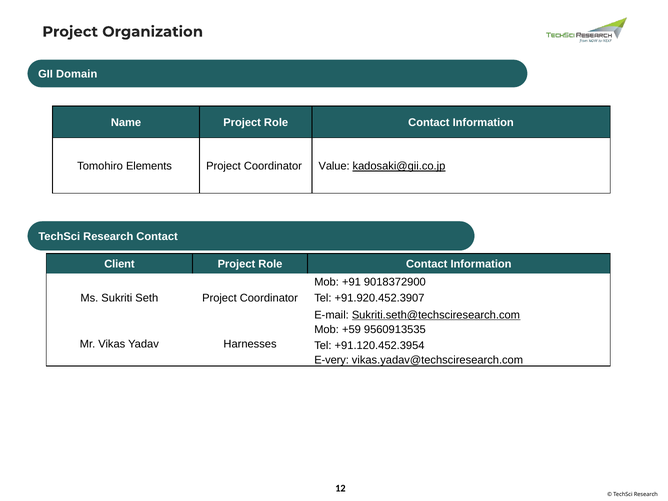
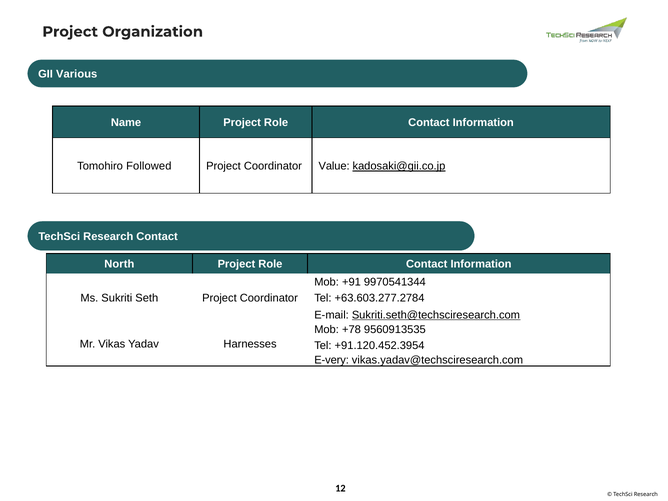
Domain: Domain -> Various
Elements: Elements -> Followed
Client: Client -> North
9018372900: 9018372900 -> 9970541344
+91.920.452.3907: +91.920.452.3907 -> +63.603.277.2784
+59: +59 -> +78
